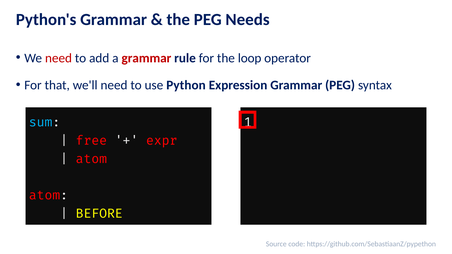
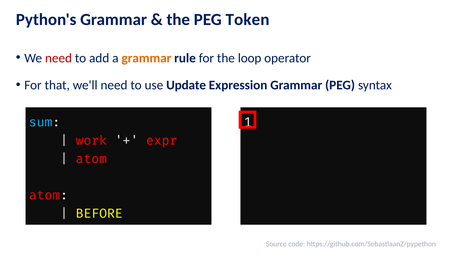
Needs: Needs -> Token
grammar at (146, 58) colour: red -> orange
Python: Python -> Update
free: free -> work
